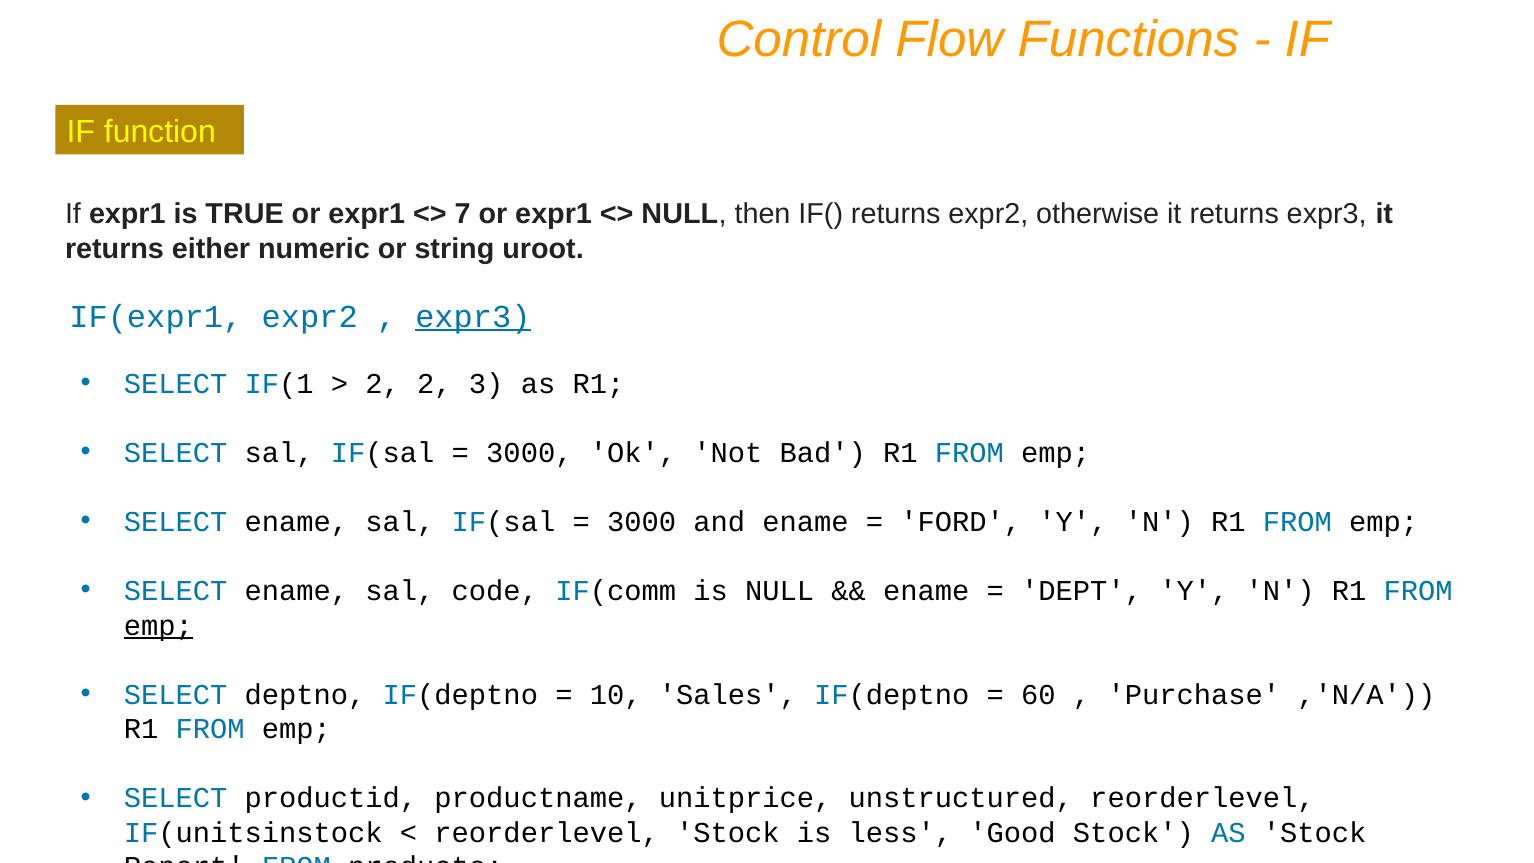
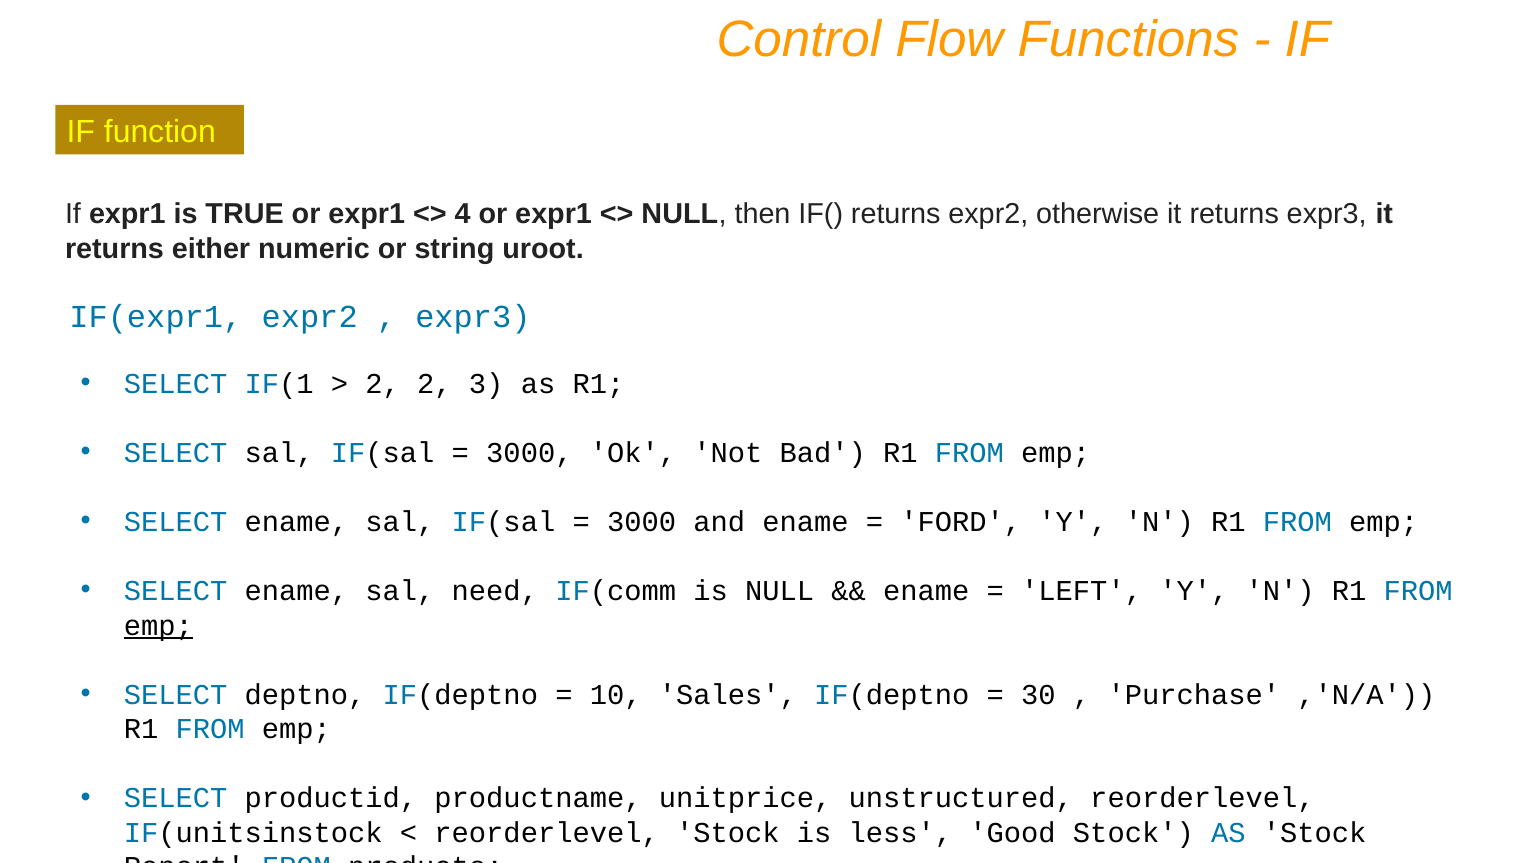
7: 7 -> 4
expr3 at (473, 316) underline: present -> none
code: code -> need
DEPT: DEPT -> LEFT
60: 60 -> 30
